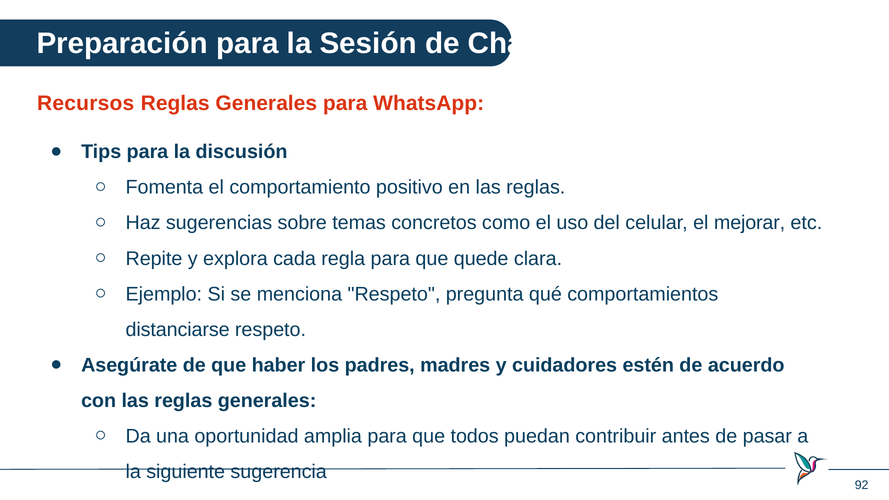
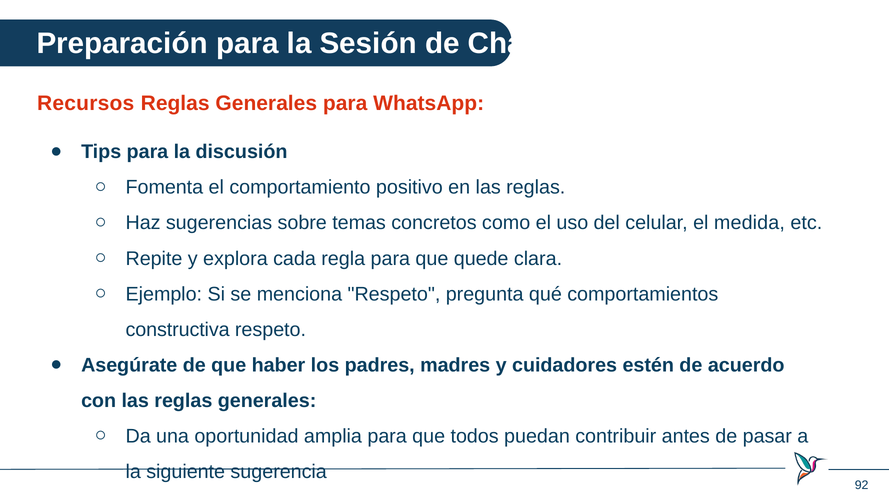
mejorar: mejorar -> medida
distanciarse: distanciarse -> constructiva
